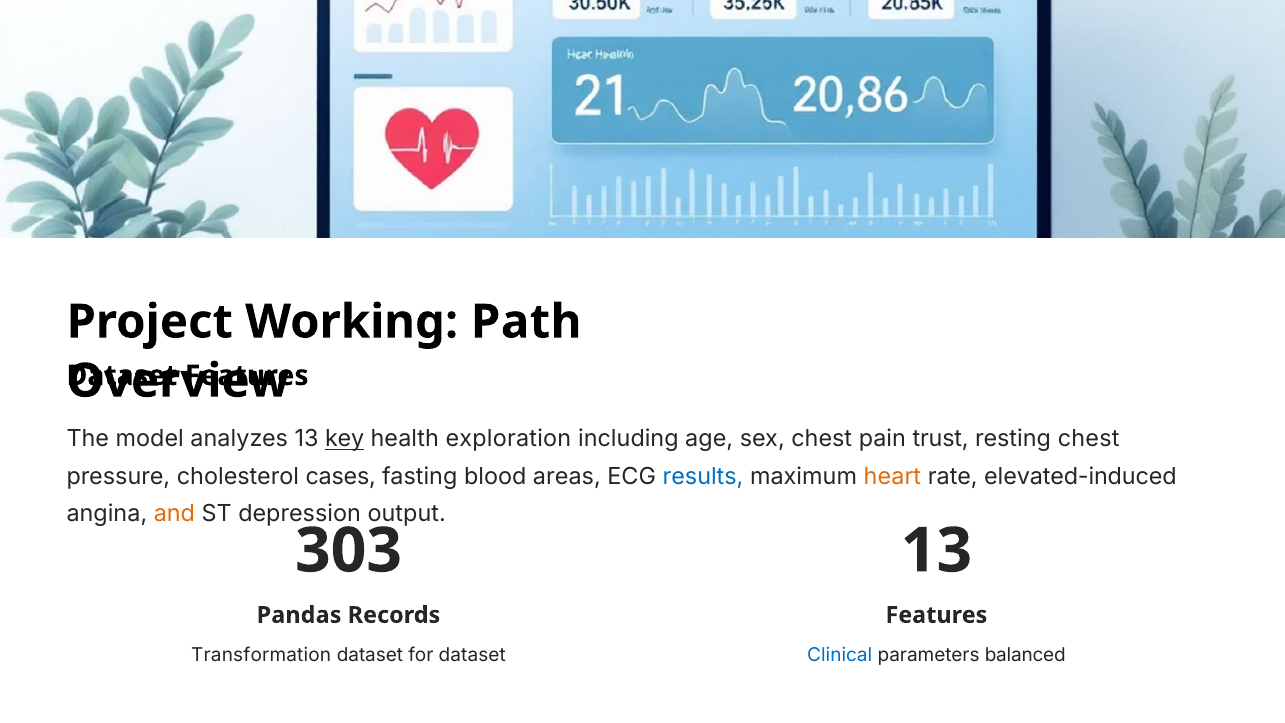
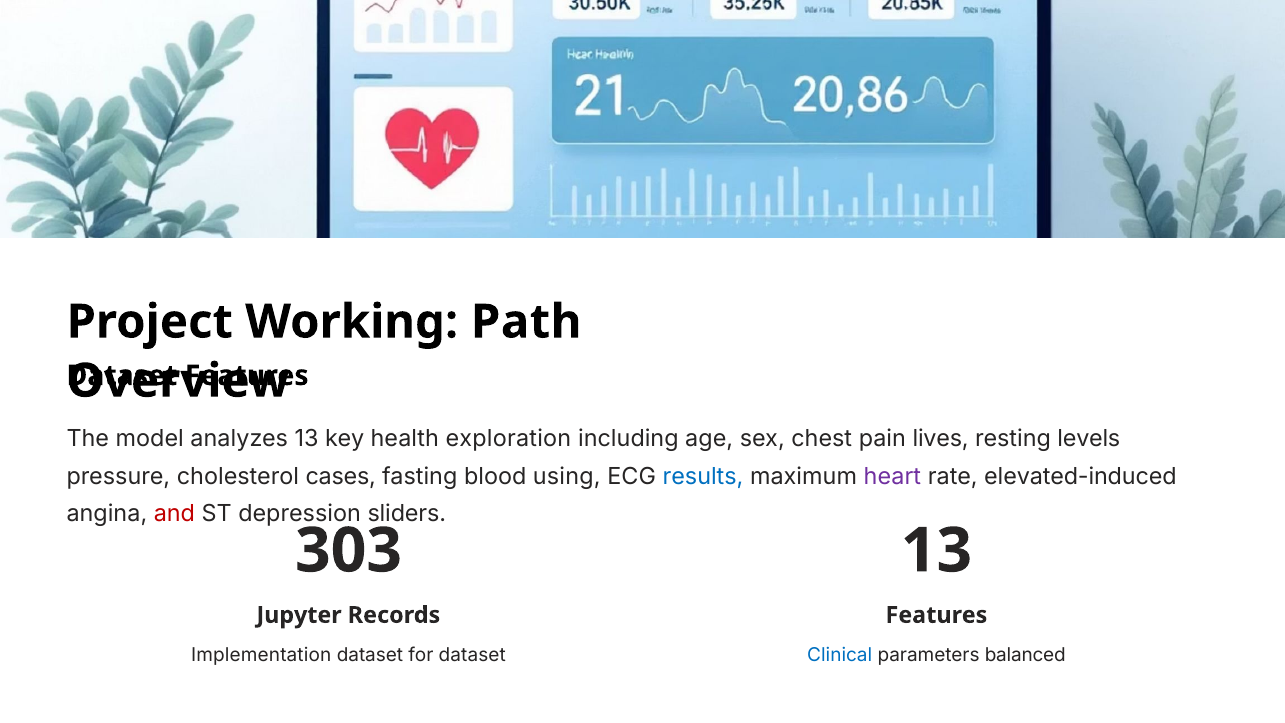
key underline: present -> none
trust: trust -> lives
resting chest: chest -> levels
areas: areas -> using
heart colour: orange -> purple
and colour: orange -> red
output: output -> sliders
Pandas: Pandas -> Jupyter
Transformation: Transformation -> Implementation
